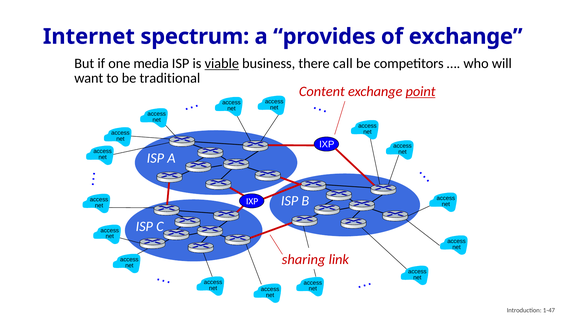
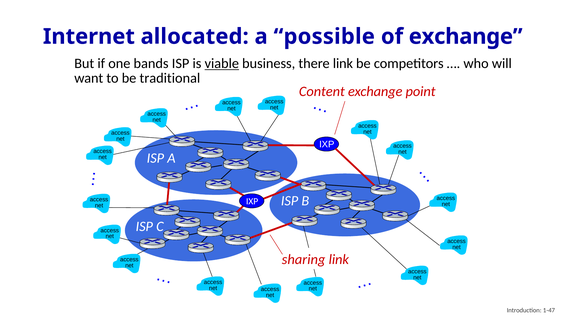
spectrum: spectrum -> allocated
provides: provides -> possible
media: media -> bands
there call: call -> link
point underline: present -> none
